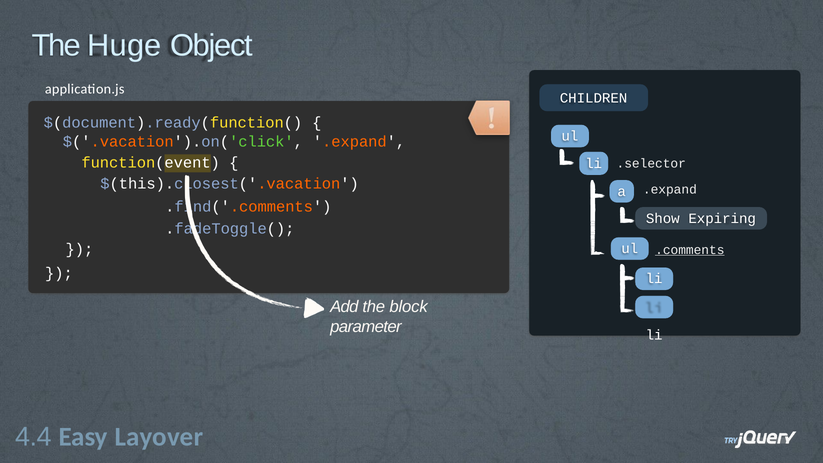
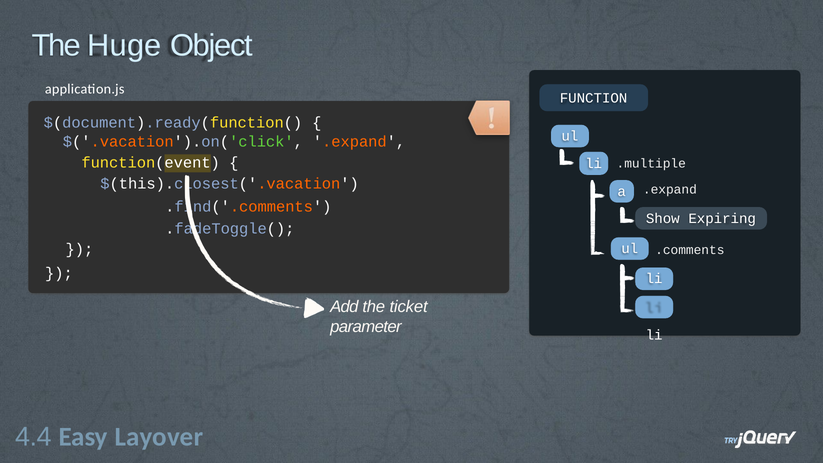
CHILDREN: CHILDREN -> FUNCTION
.selector: .selector -> .multiple
.comments underline: present -> none
block: block -> ticket
